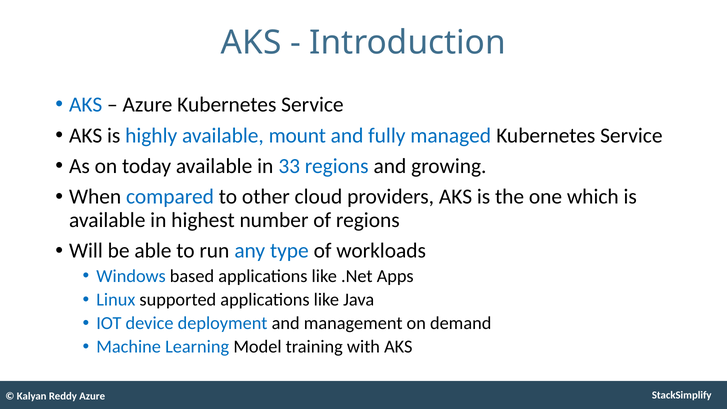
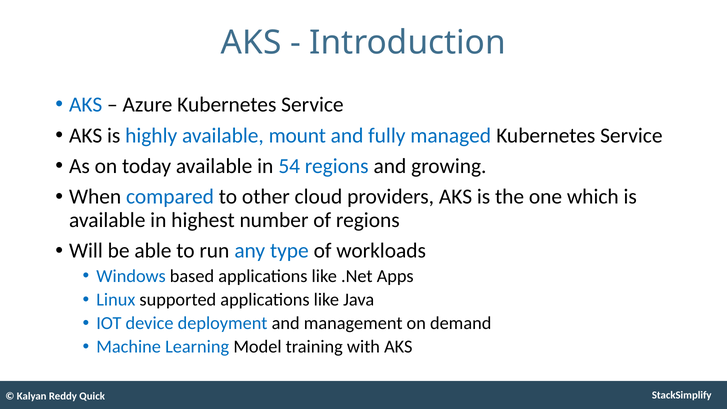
33: 33 -> 54
Reddy Azure: Azure -> Quick
